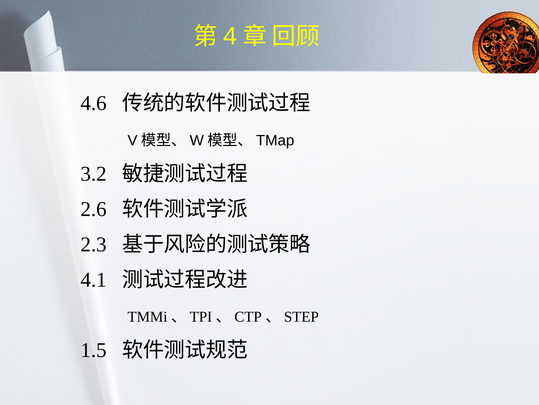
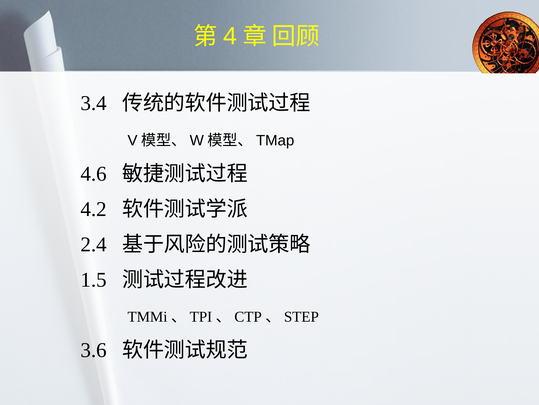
4.6: 4.6 -> 3.4
3.2: 3.2 -> 4.6
2.6: 2.6 -> 4.2
2.3: 2.3 -> 2.4
4.1: 4.1 -> 1.5
1.5: 1.5 -> 3.6
